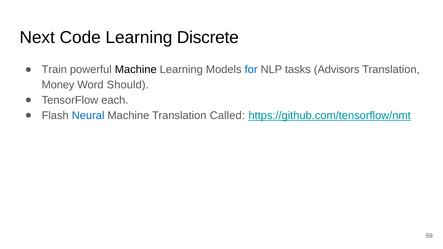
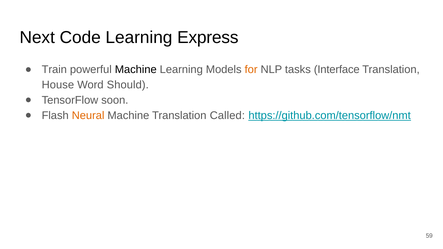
Discrete: Discrete -> Express
for colour: blue -> orange
Advisors: Advisors -> Interface
Money: Money -> House
each: each -> soon
Neural colour: blue -> orange
